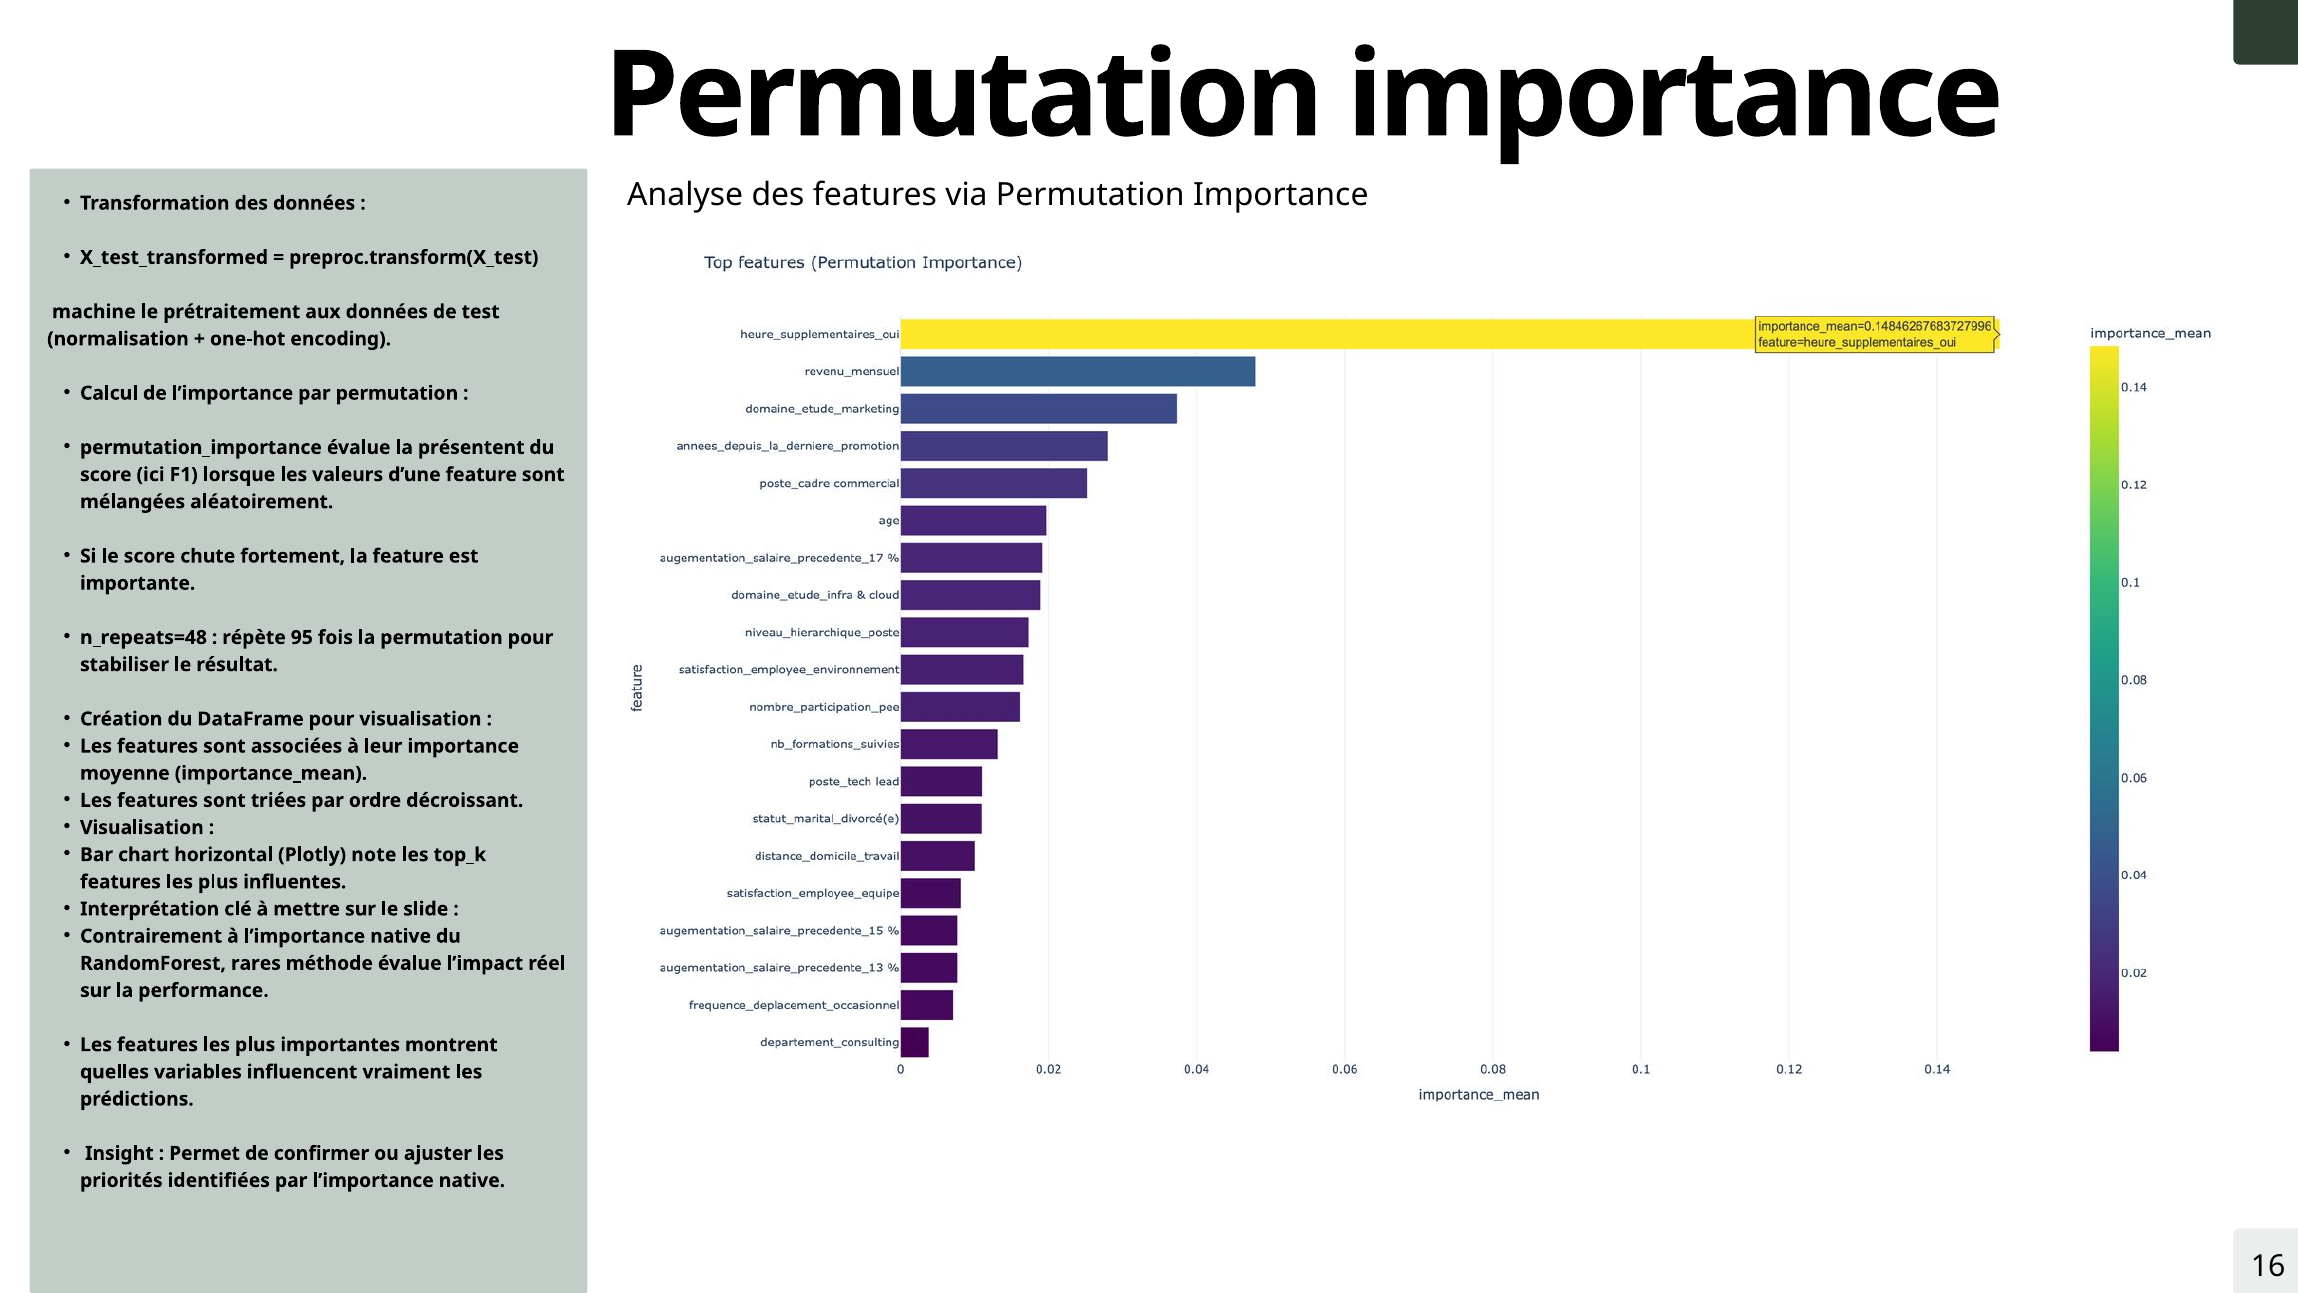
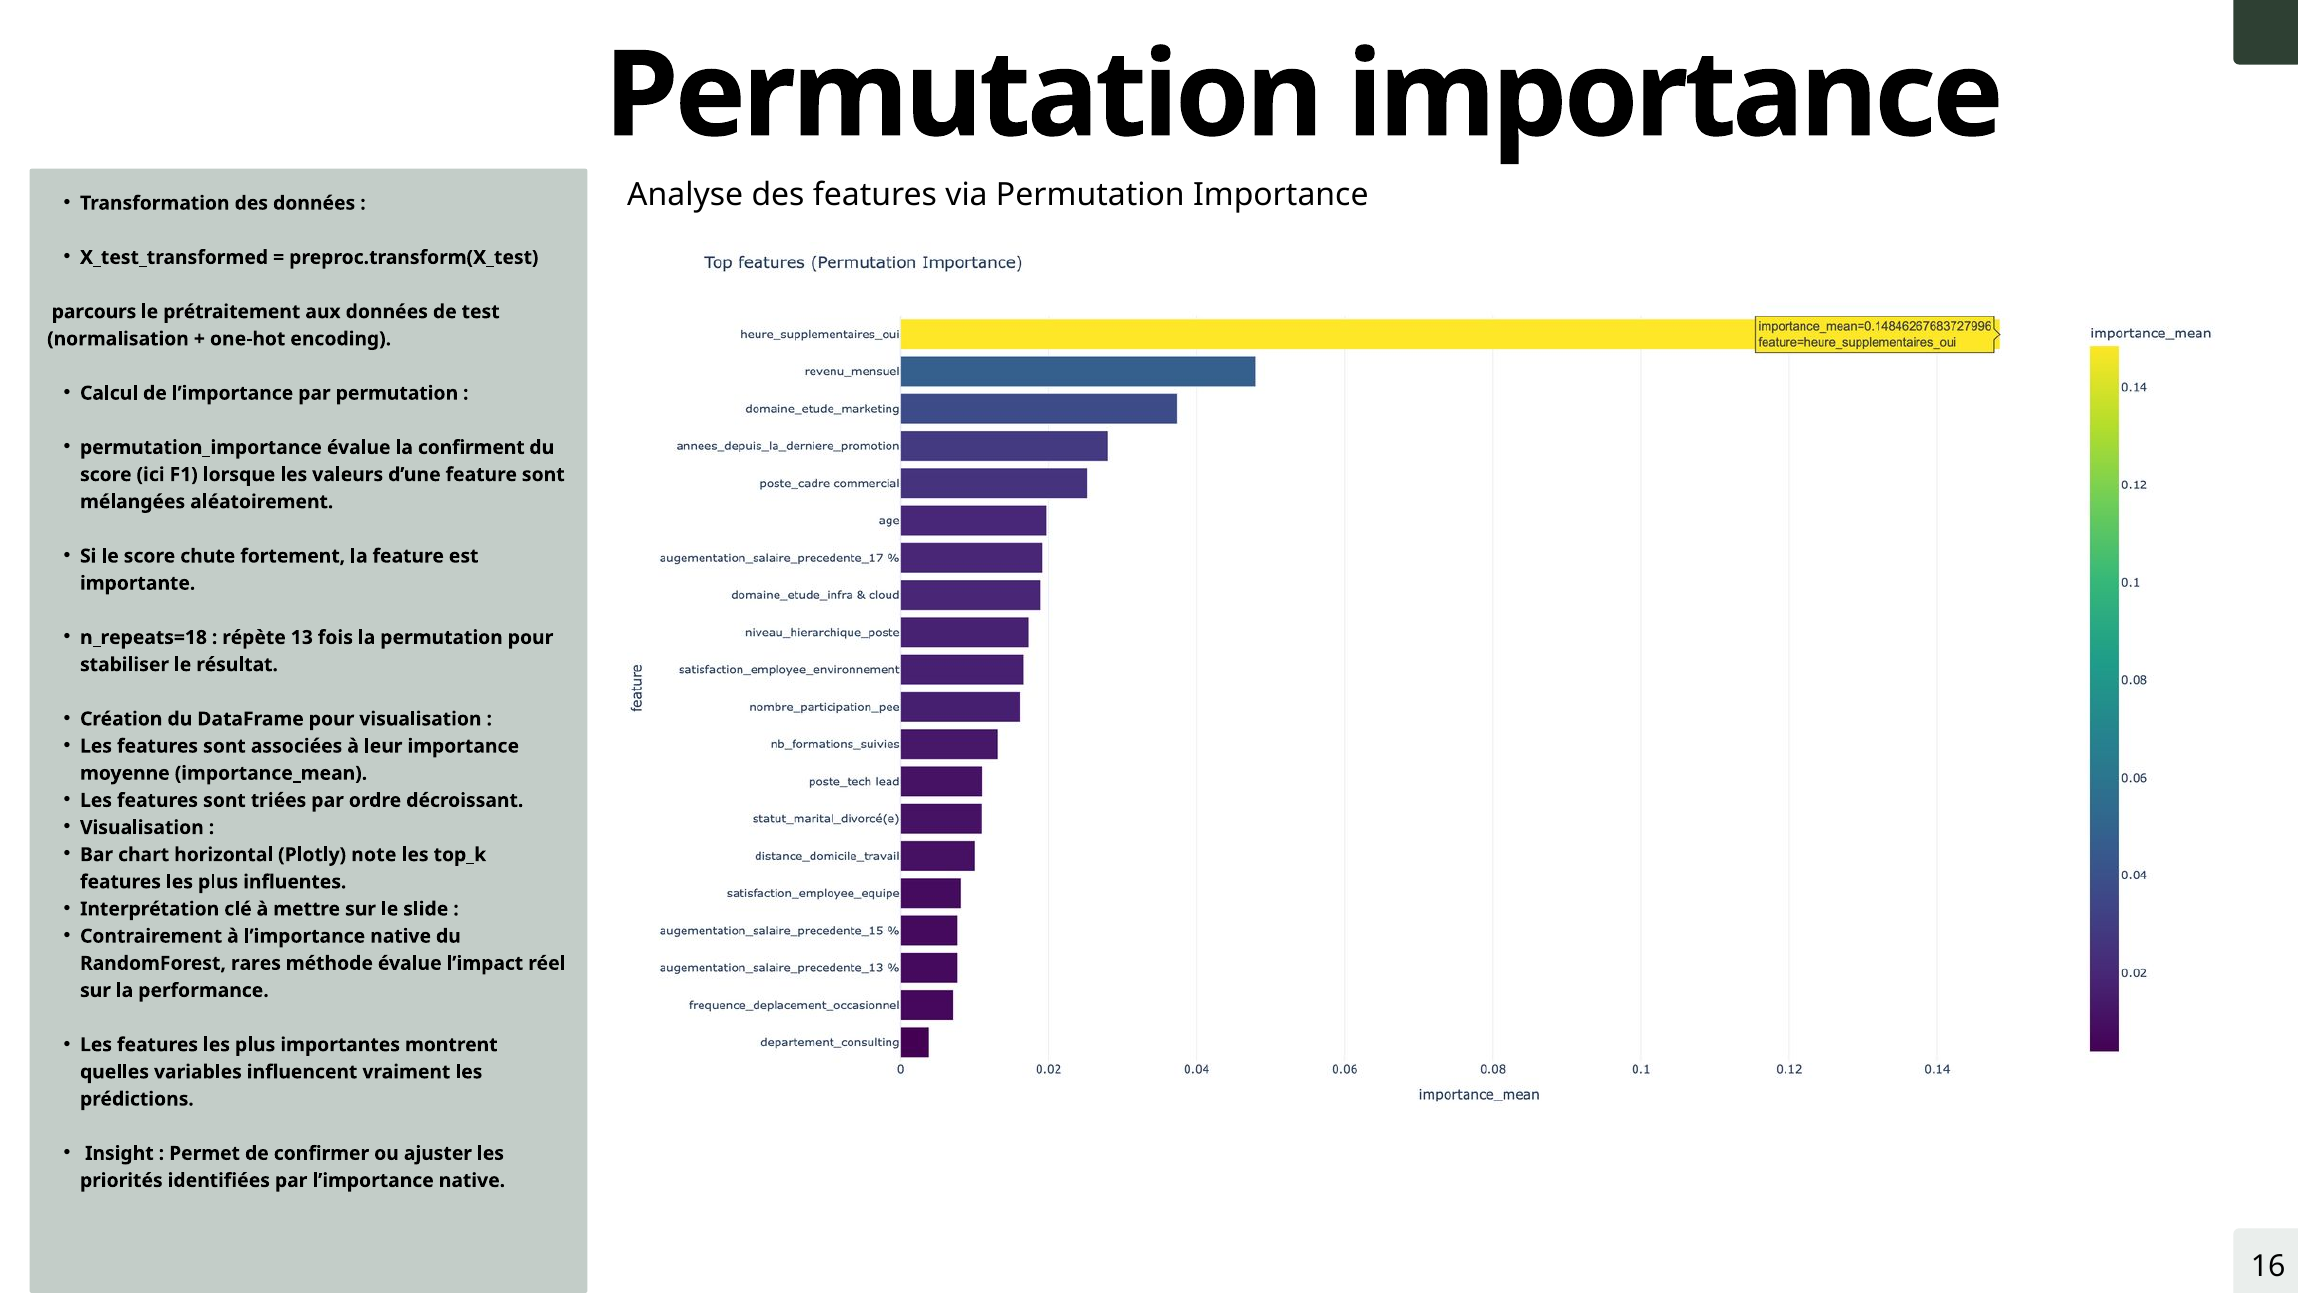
machine: machine -> parcours
présentent: présentent -> confirment
n_repeats=48: n_repeats=48 -> n_repeats=18
95: 95 -> 13
